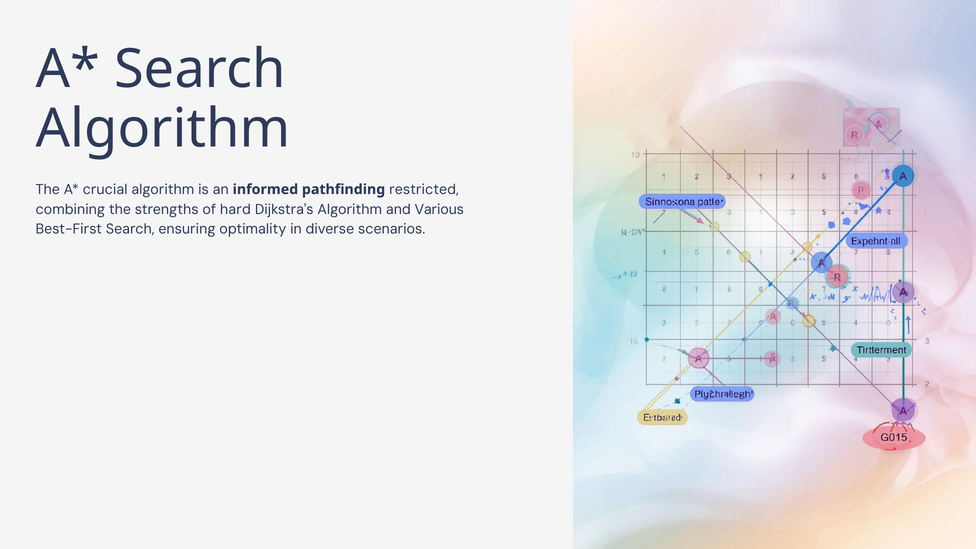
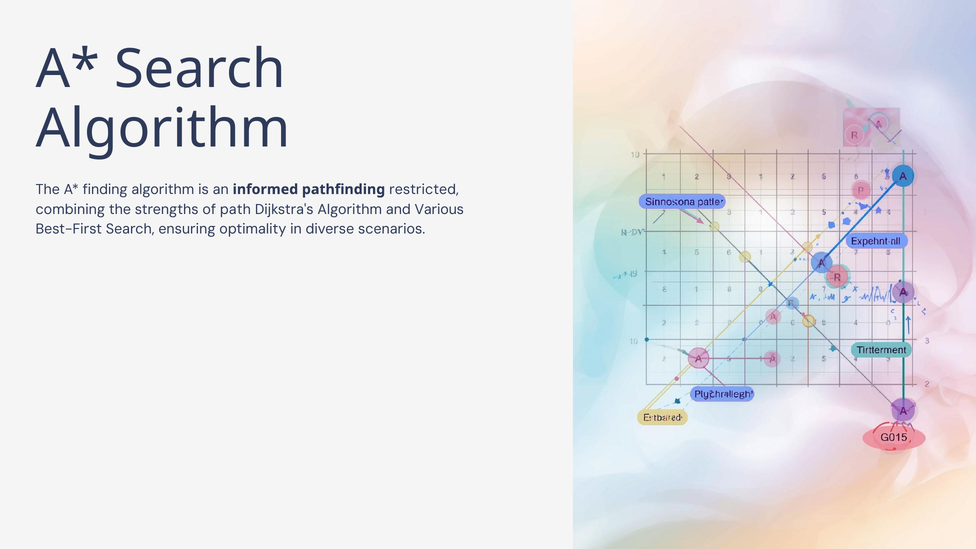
crucial: crucial -> finding
hard: hard -> path
